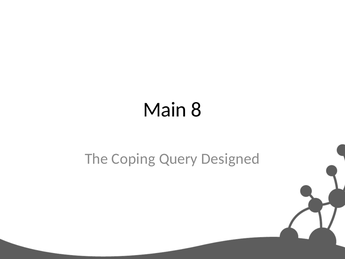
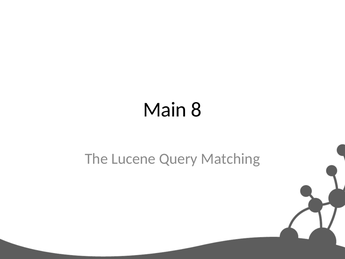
Coping: Coping -> Lucene
Designed: Designed -> Matching
